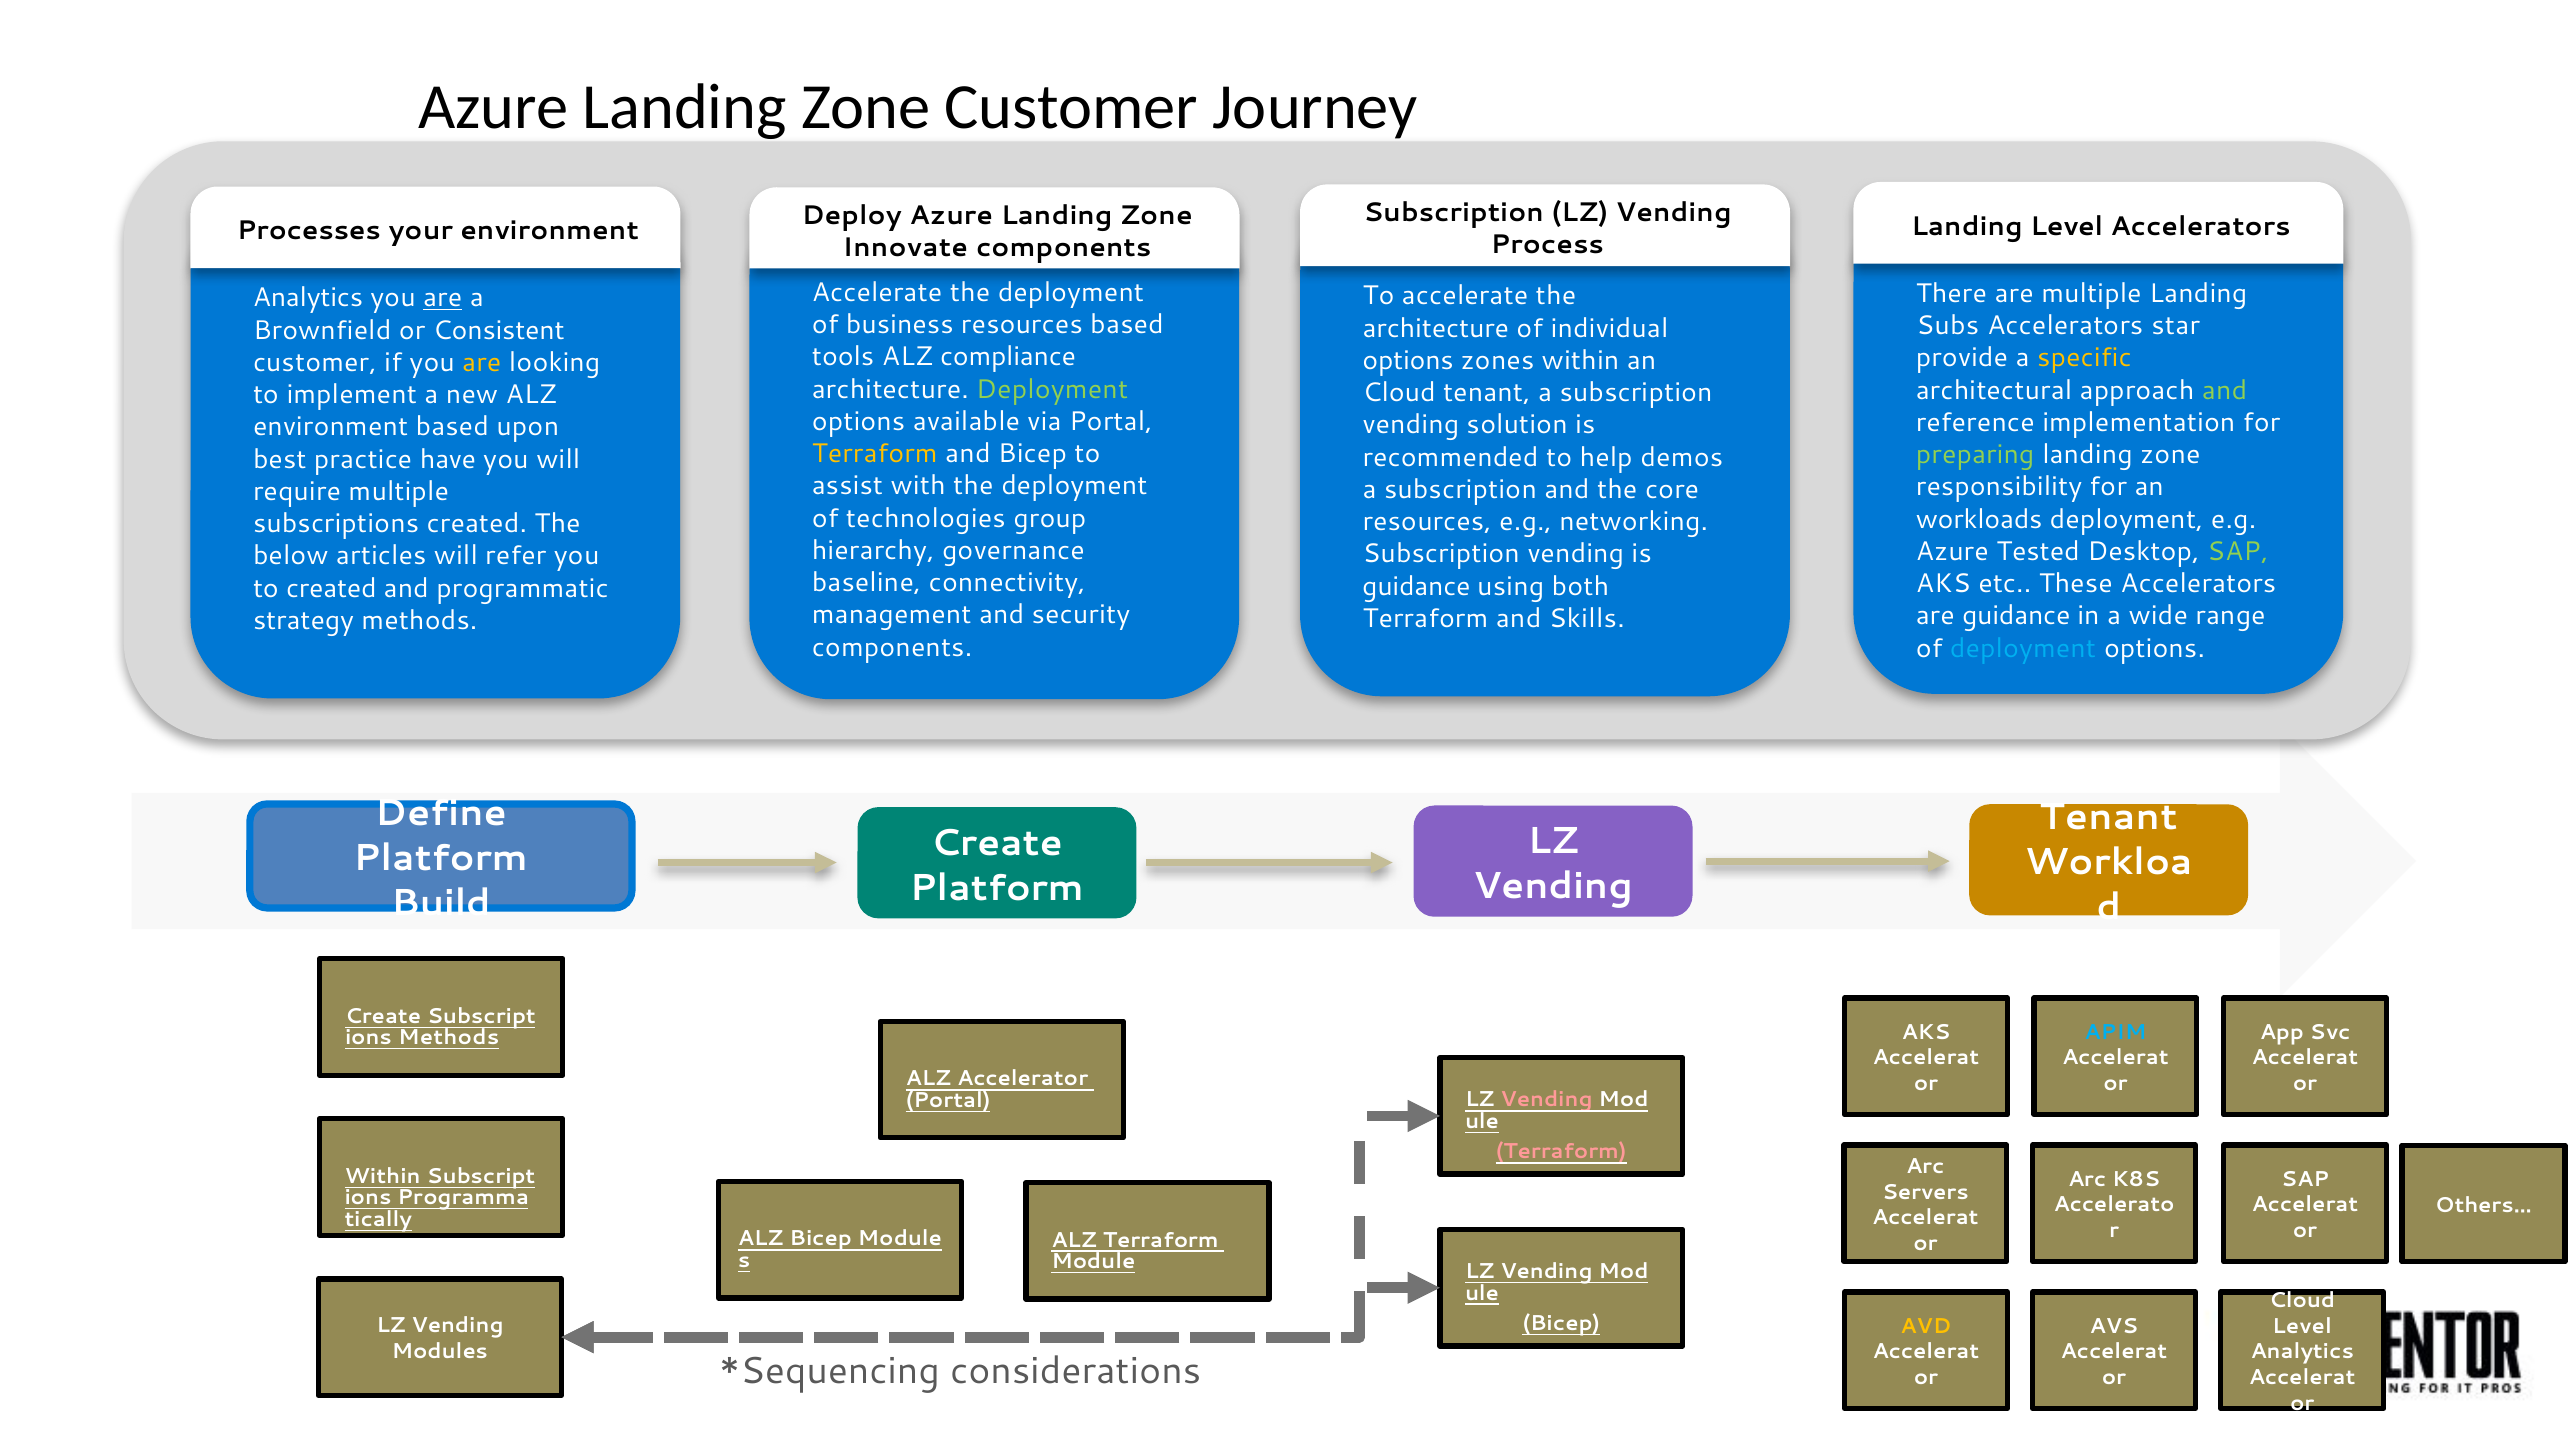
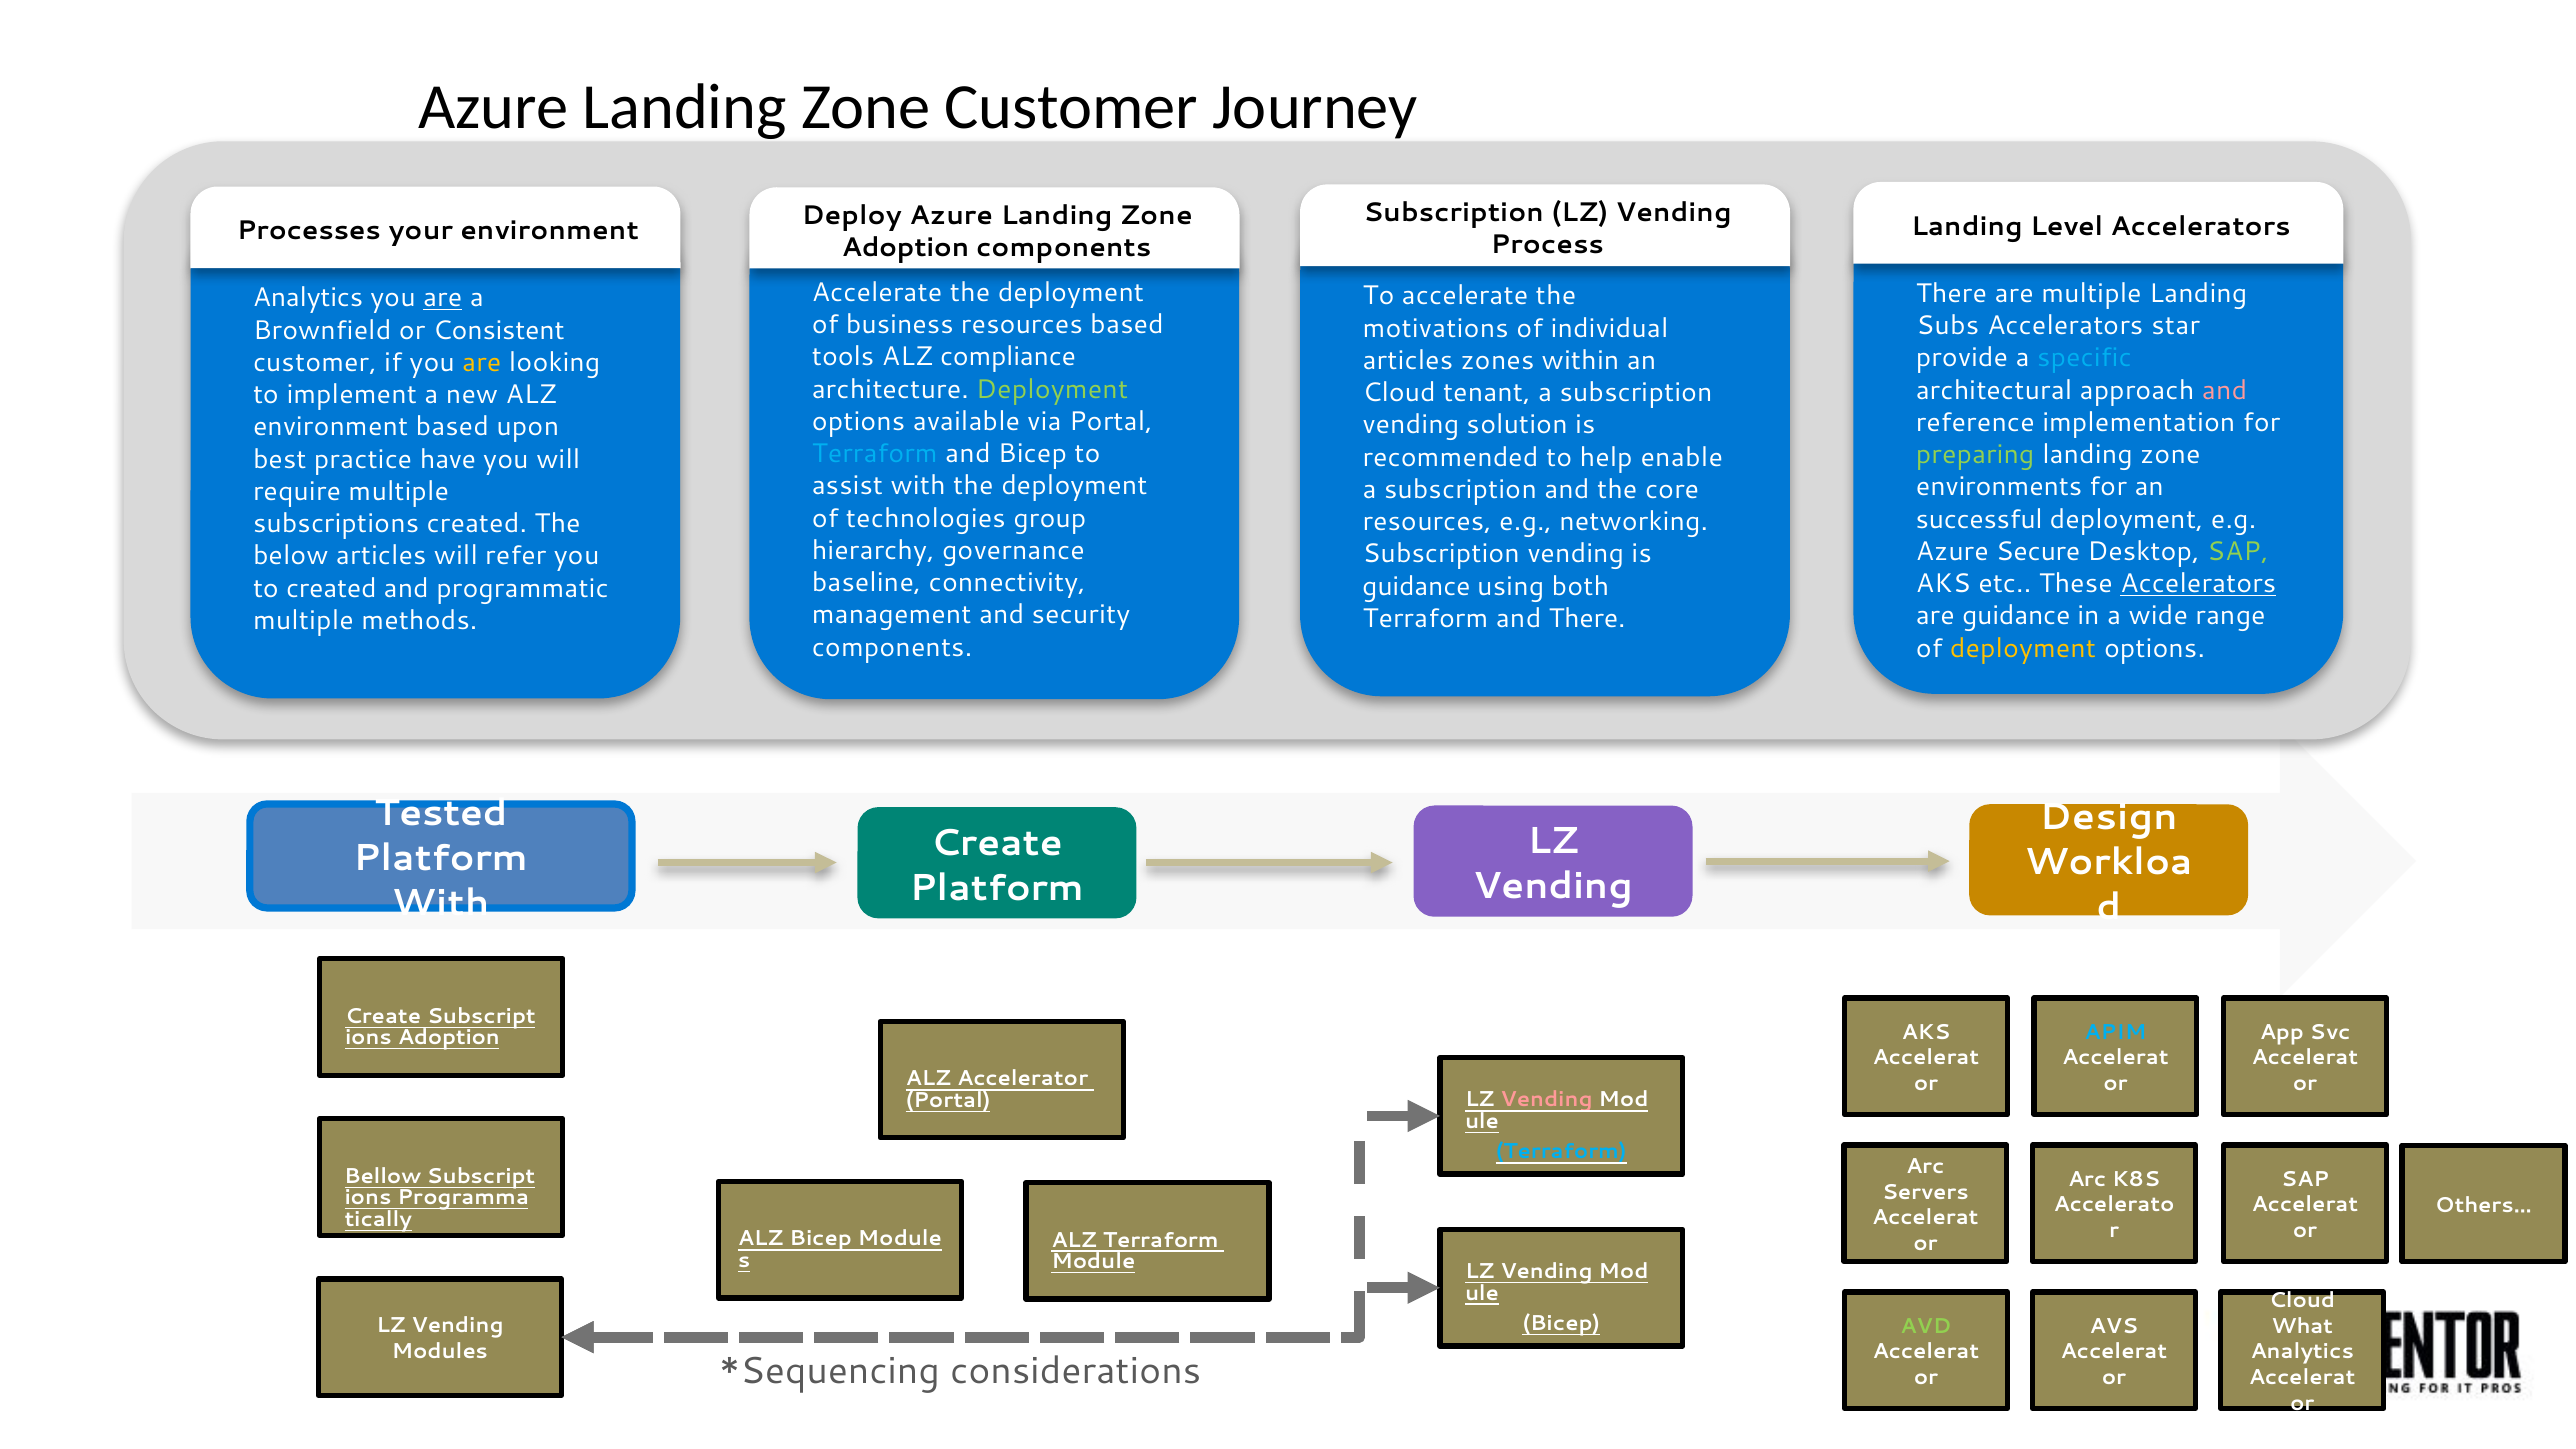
Innovate at (905, 248): Innovate -> Adoption
architecture at (1436, 328): architecture -> motivations
specific colour: yellow -> light blue
options at (1408, 360): options -> articles
and at (2225, 390) colour: light green -> pink
Terraform at (875, 454) colour: yellow -> light blue
demos: demos -> enable
responsibility: responsibility -> environments
workloads: workloads -> successful
Tested: Tested -> Secure
Accelerators at (2198, 584) underline: none -> present
and Skills: Skills -> There
strategy at (304, 621): strategy -> multiple
deployment at (2023, 648) colour: light blue -> yellow
Define: Define -> Tested
Tenant at (2108, 817): Tenant -> Design
Build at (441, 904): Build -> With
Methods at (449, 1038): Methods -> Adoption
Terraform at (1561, 1152) colour: pink -> light blue
Within at (383, 1176): Within -> Bellow
AVD colour: yellow -> light green
Level at (2302, 1326): Level -> What
